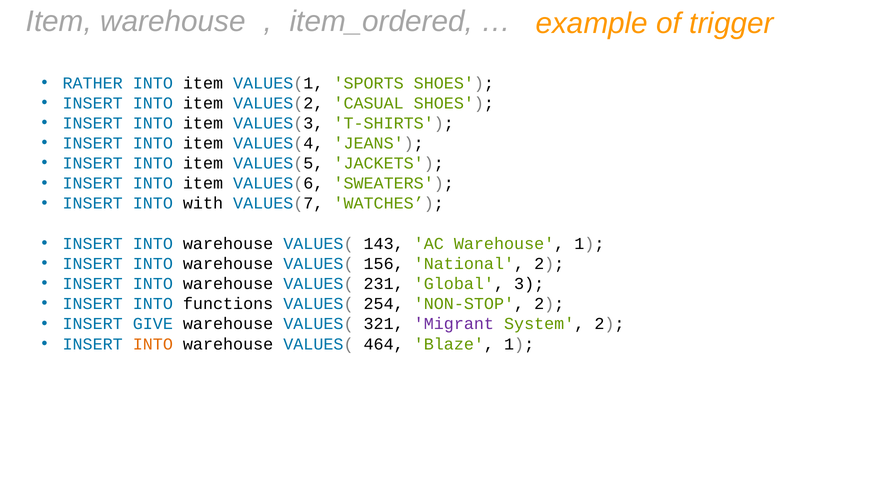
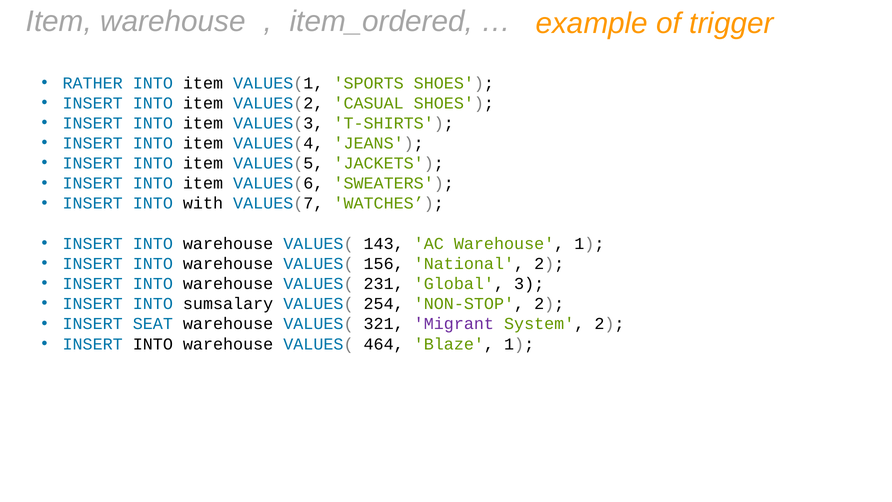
functions: functions -> sumsalary
GIVE: GIVE -> SEAT
INTO at (153, 344) colour: orange -> black
